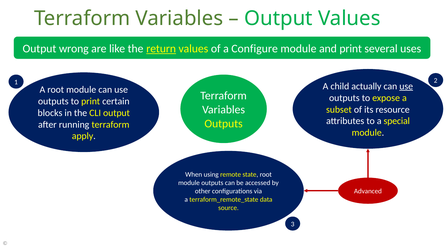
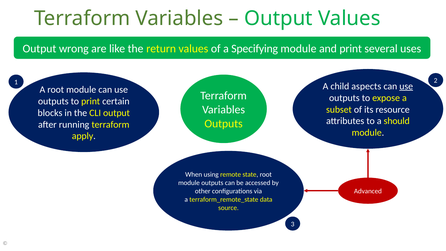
return underline: present -> none
Configure: Configure -> Specifying
actually: actually -> aspects
special: special -> should
